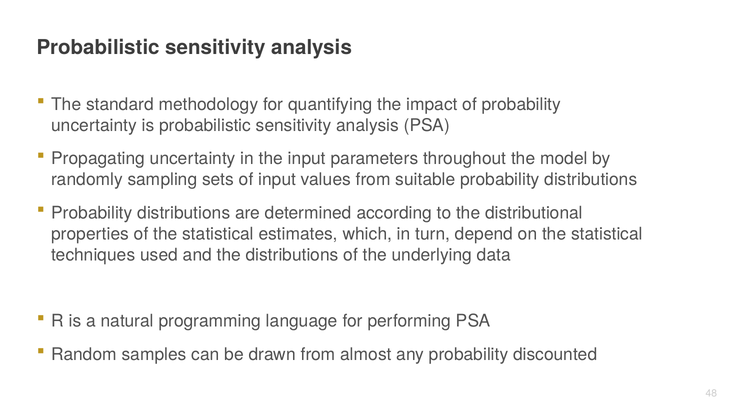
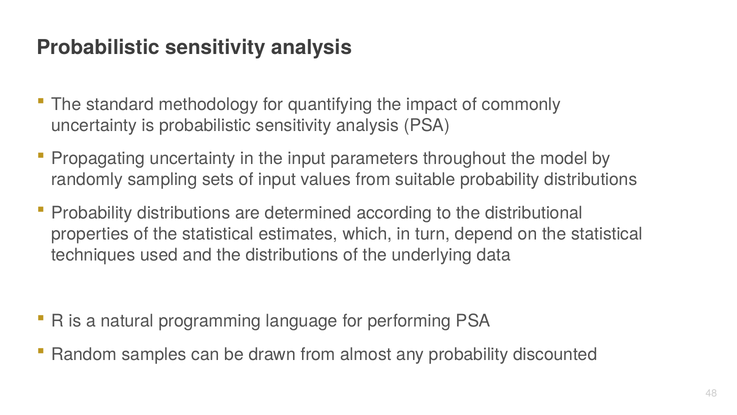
of probability: probability -> commonly
